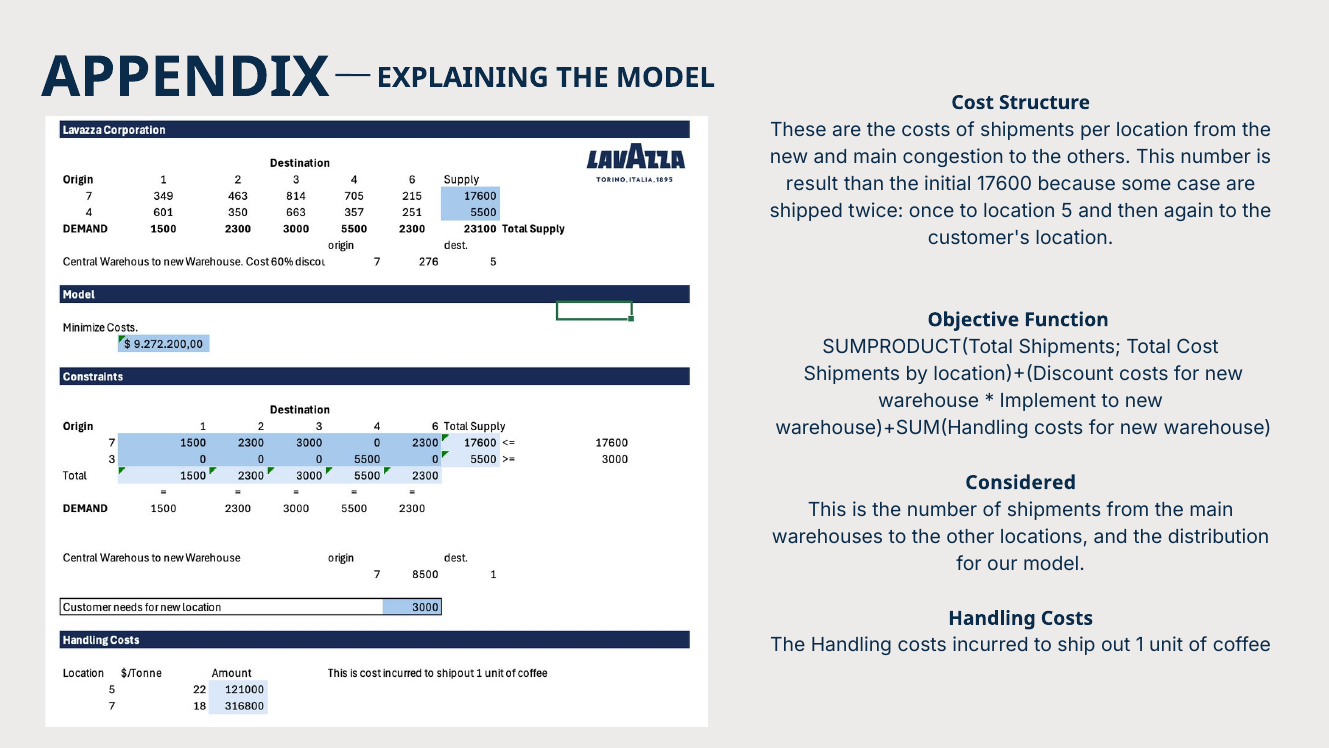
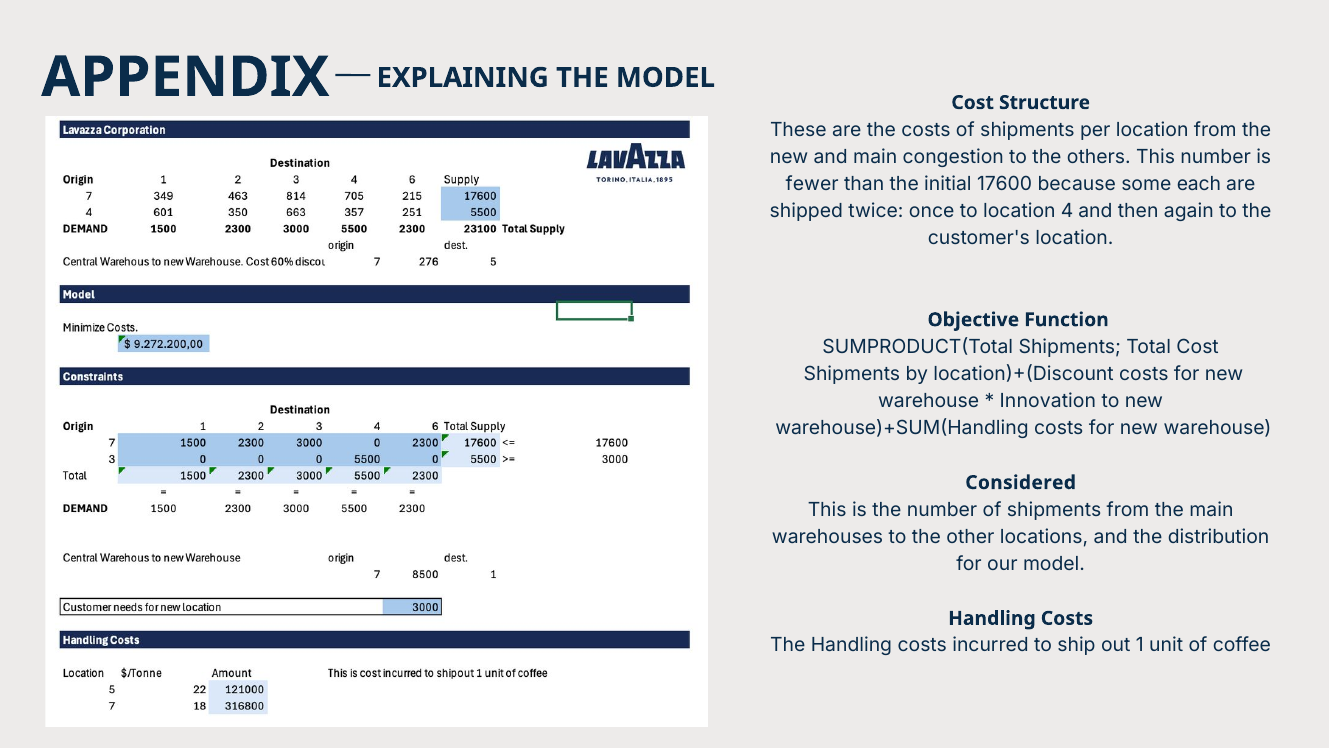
result: result -> fewer
case: case -> each
5: 5 -> 4
Implement: Implement -> Innovation
